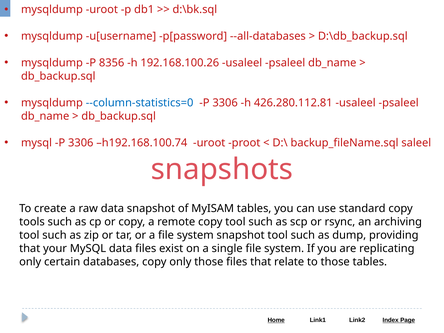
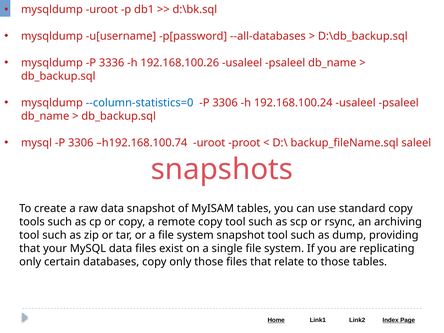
8356: 8356 -> 3336
426.280.112.81: 426.280.112.81 -> 192.168.100.24
